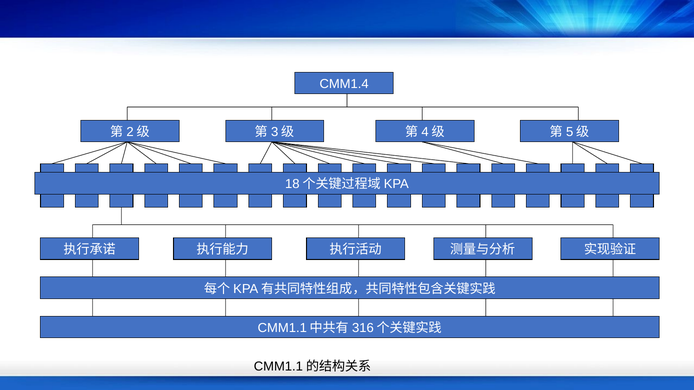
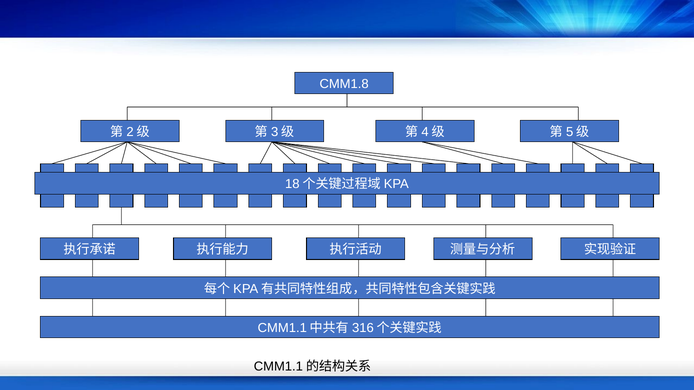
CMM1.4: CMM1.4 -> CMM1.8
